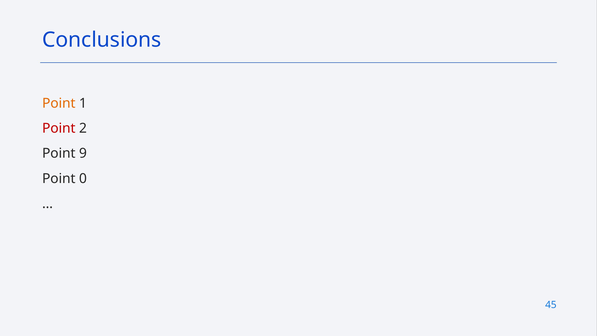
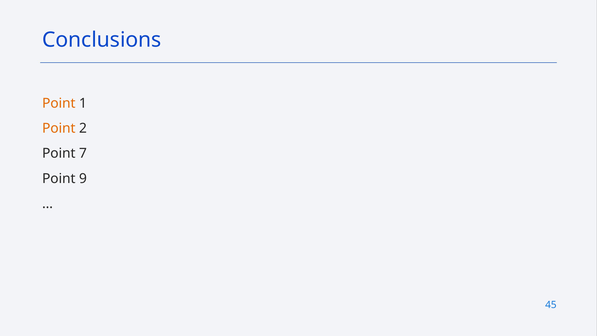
Point at (59, 128) colour: red -> orange
9: 9 -> 7
0: 0 -> 9
